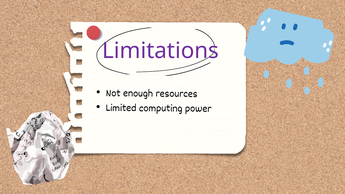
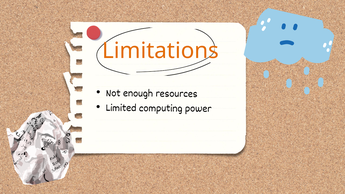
Limitations colour: purple -> orange
